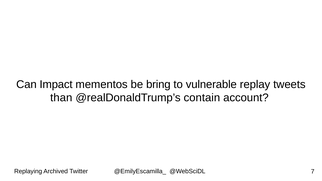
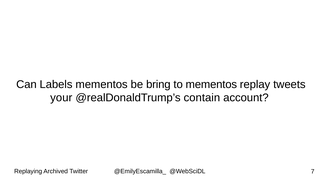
Impact: Impact -> Labels
to vulnerable: vulnerable -> mementos
than: than -> your
